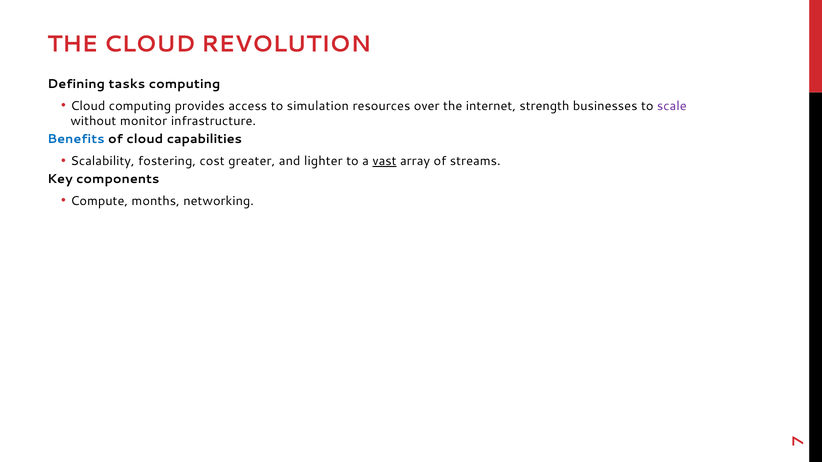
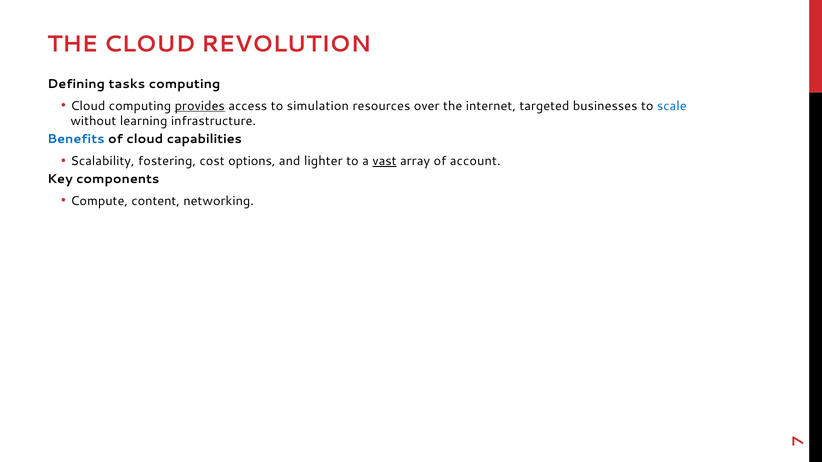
provides underline: none -> present
strength: strength -> targeted
scale colour: purple -> blue
monitor: monitor -> learning
greater: greater -> options
streams: streams -> account
months: months -> content
